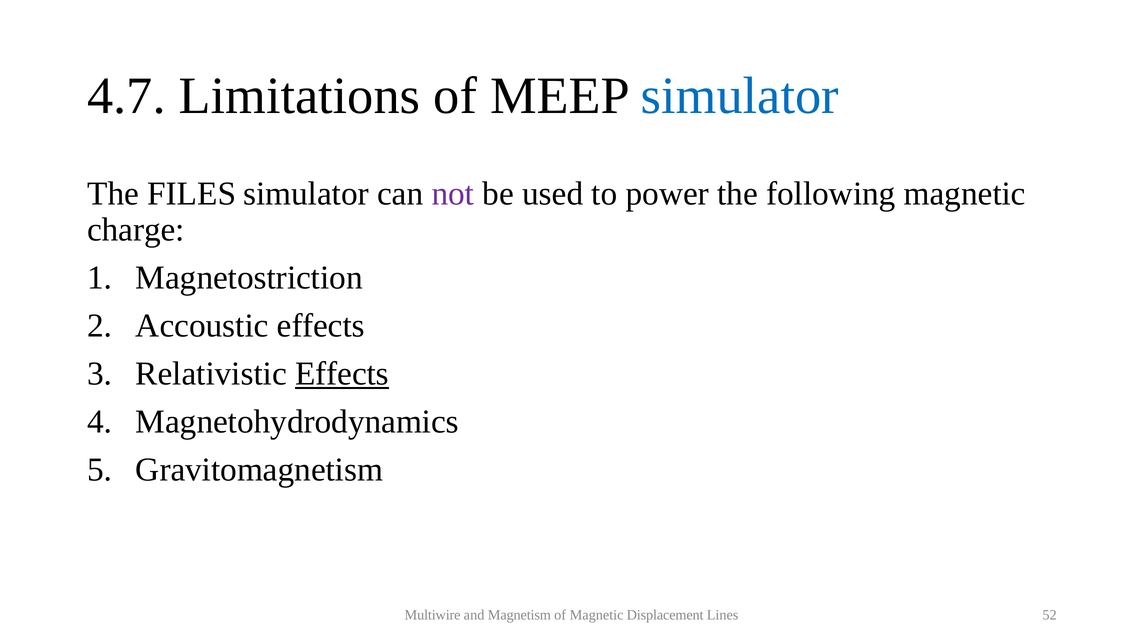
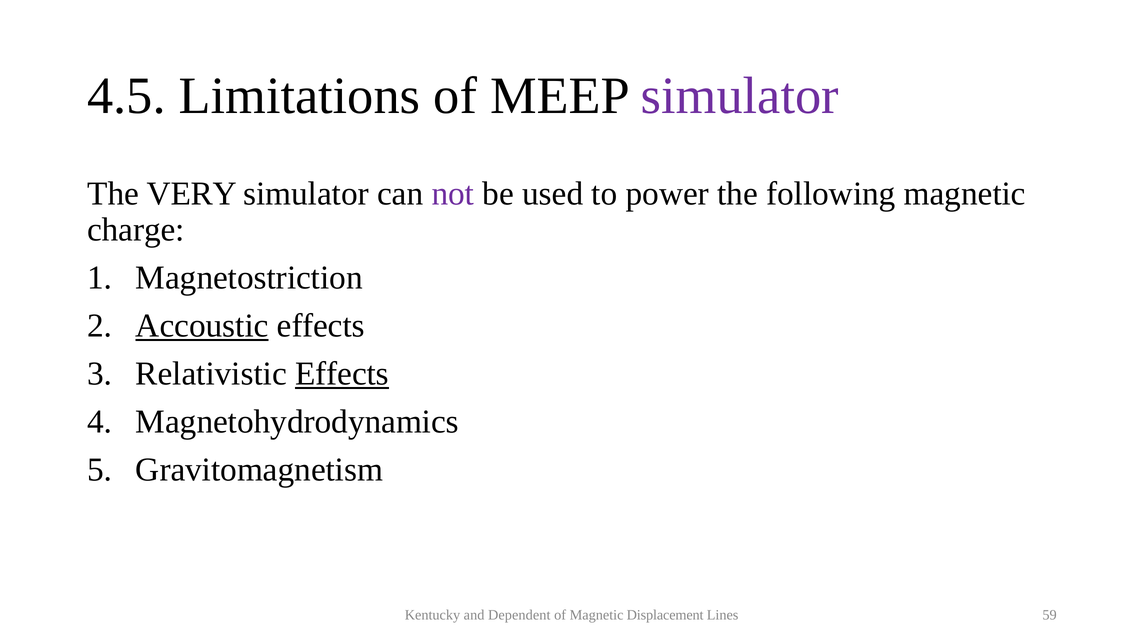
4.7: 4.7 -> 4.5
simulator at (740, 96) colour: blue -> purple
FILES: FILES -> VERY
Accoustic underline: none -> present
Multiwire: Multiwire -> Kentucky
Magnetism: Magnetism -> Dependent
52: 52 -> 59
